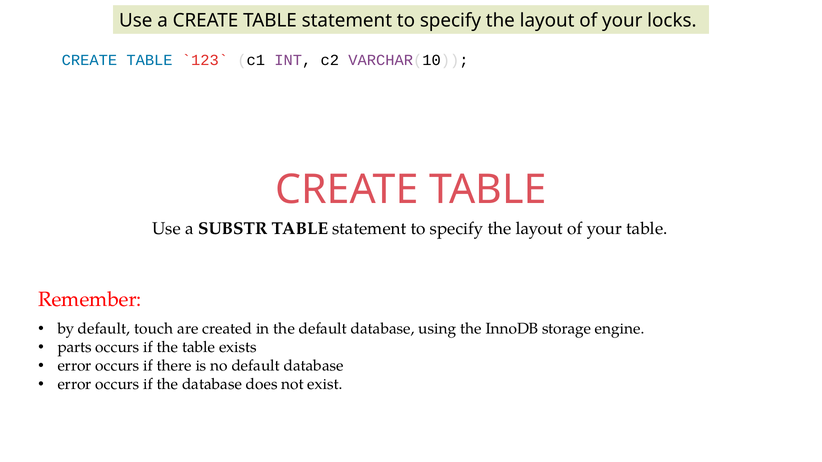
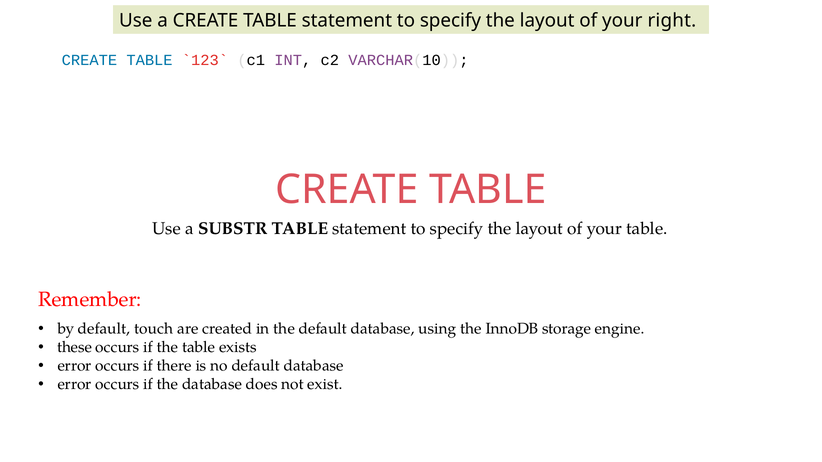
locks: locks -> right
parts: parts -> these
